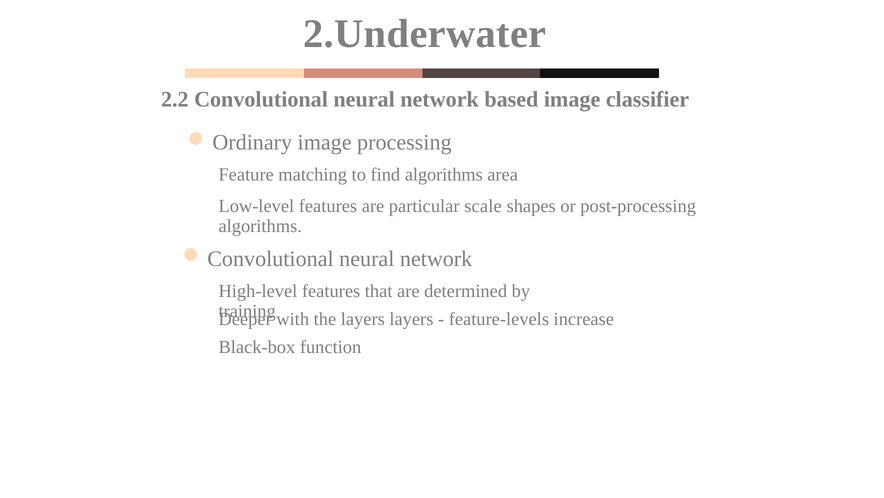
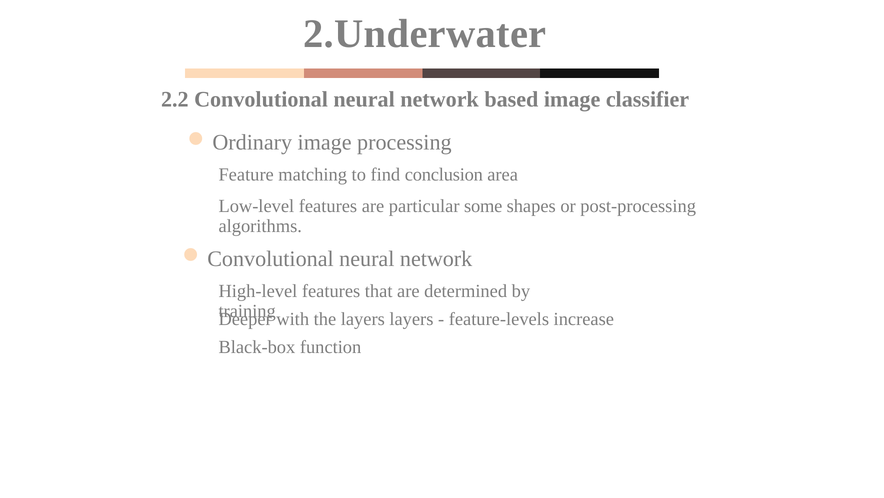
find algorithms: algorithms -> conclusion
scale: scale -> some
